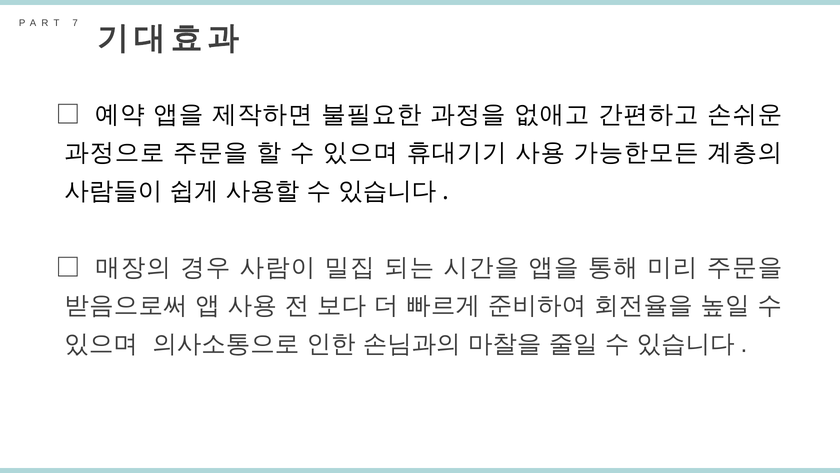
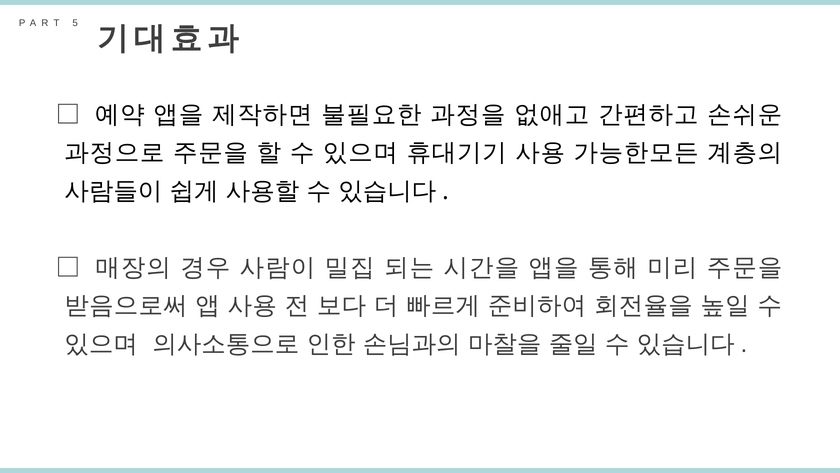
7: 7 -> 5
